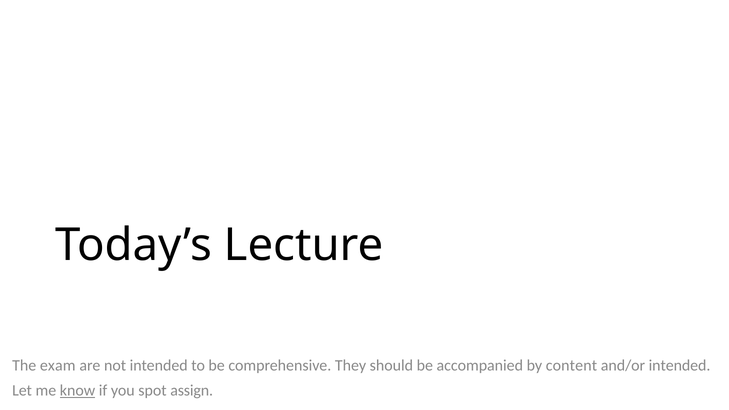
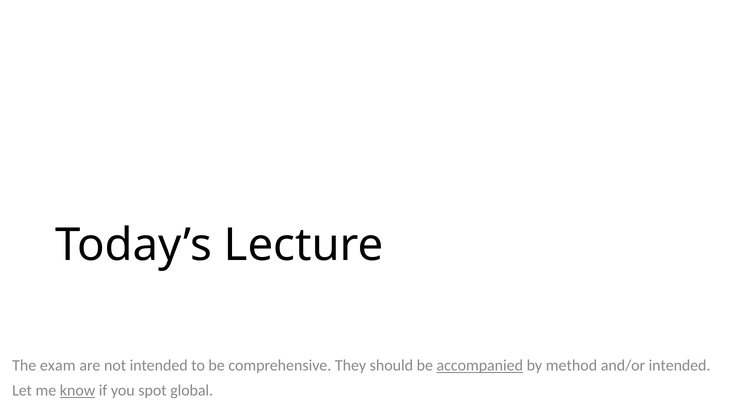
accompanied underline: none -> present
content: content -> method
assign: assign -> global
